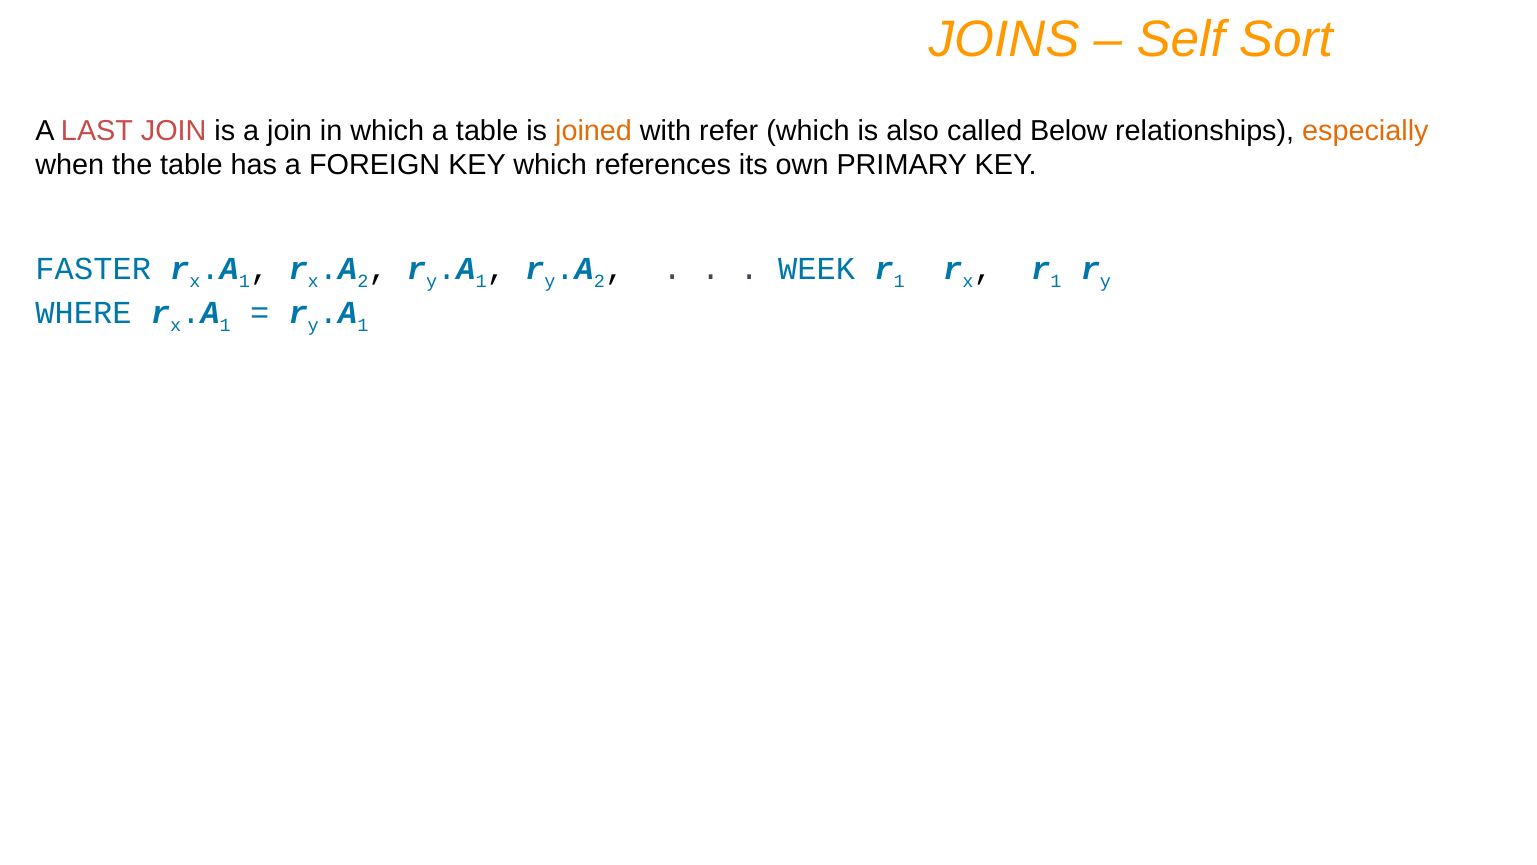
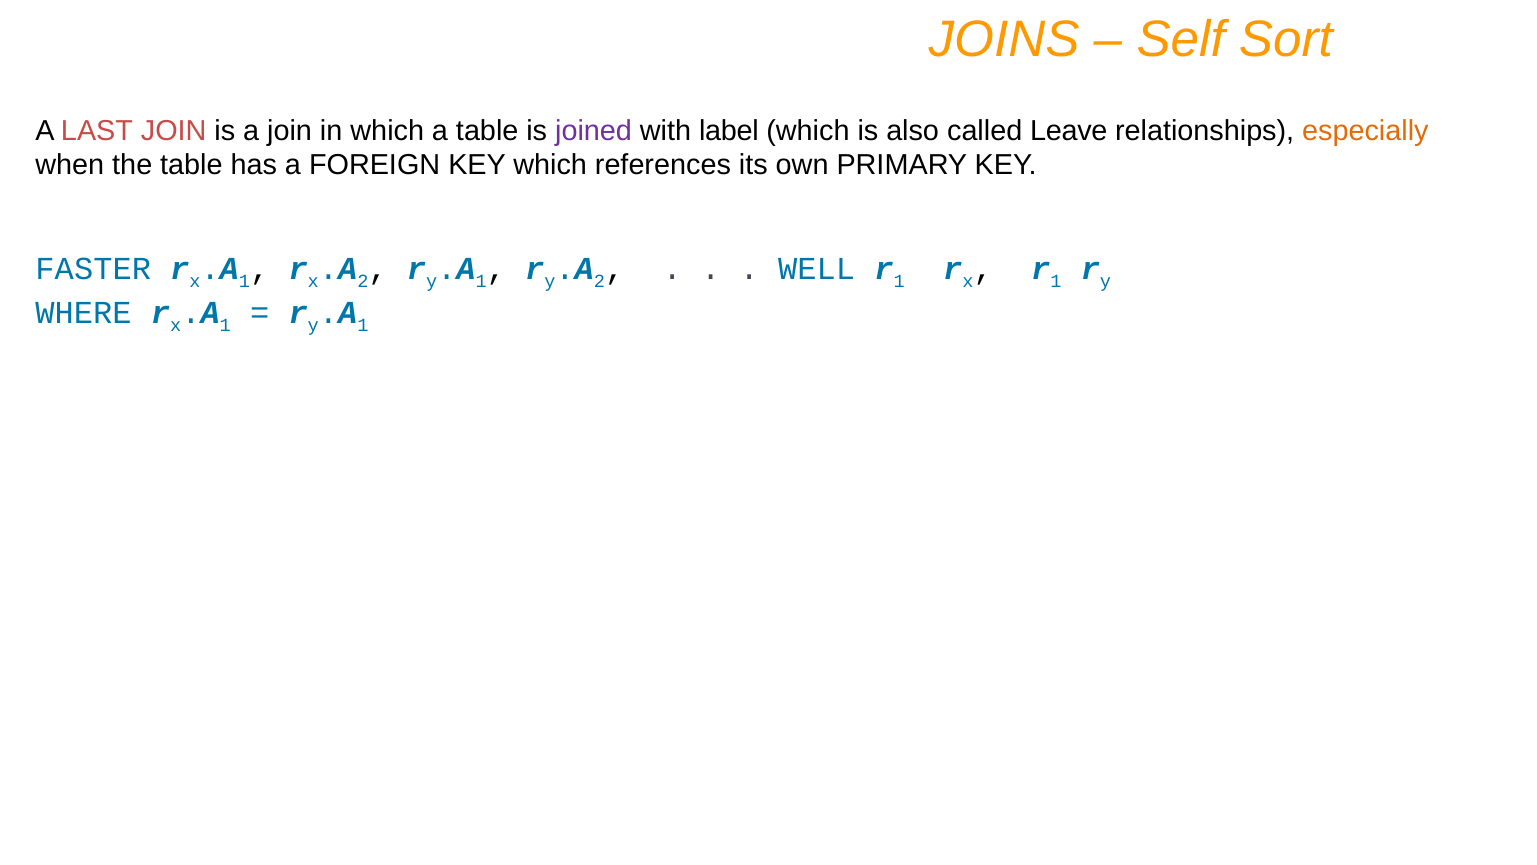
joined colour: orange -> purple
refer: refer -> label
Below: Below -> Leave
WEEK: WEEK -> WELL
